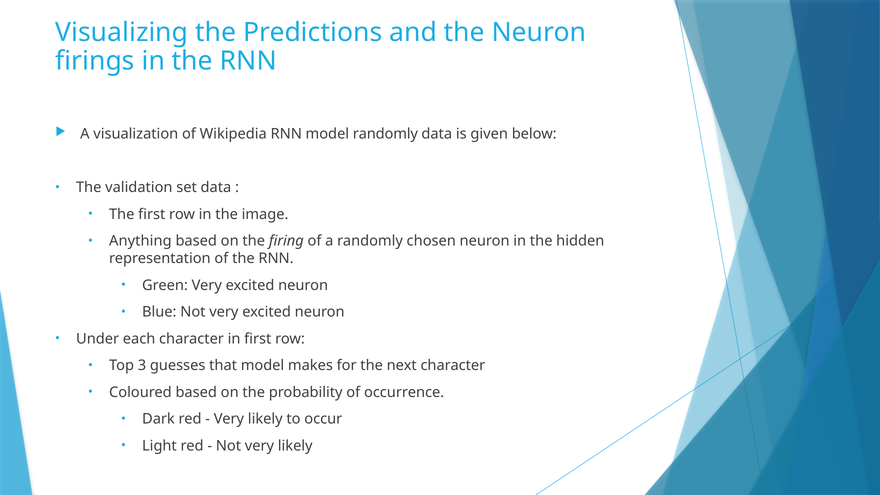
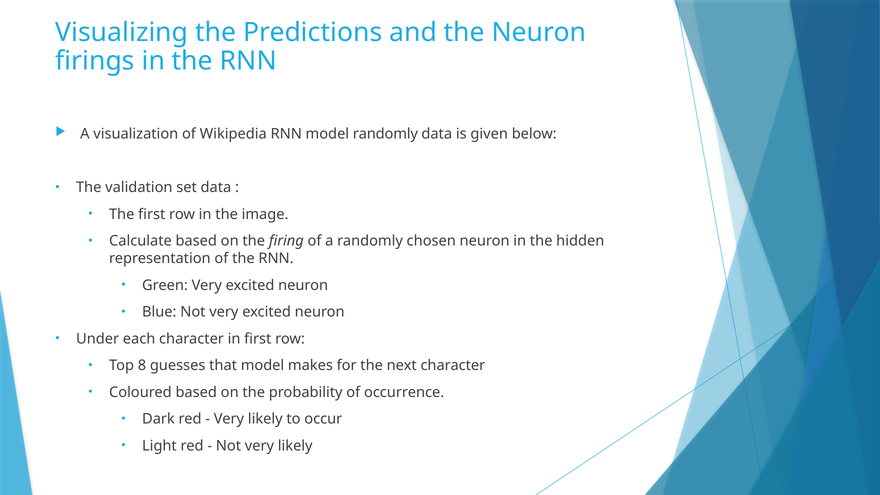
Anything: Anything -> Calculate
3: 3 -> 8
